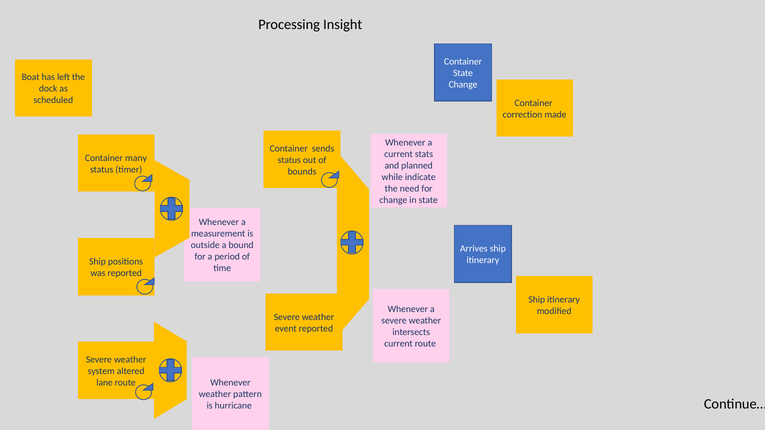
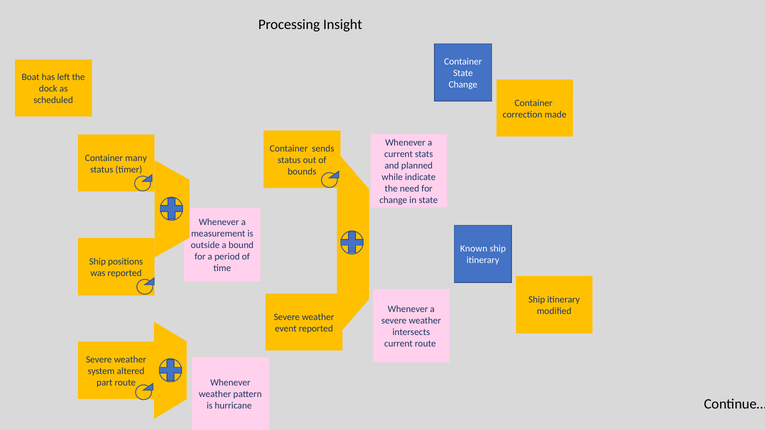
Arrives: Arrives -> Known
lane: lane -> part
